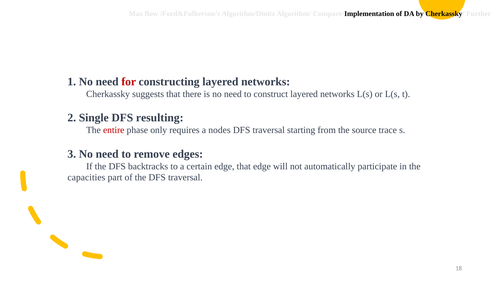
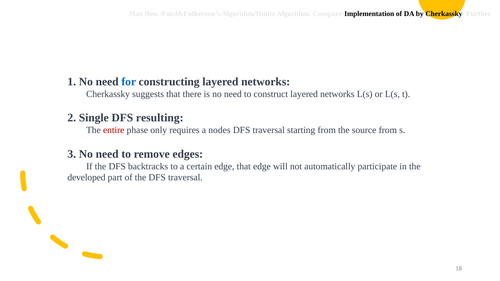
for colour: red -> blue
source trace: trace -> from
capacities: capacities -> developed
